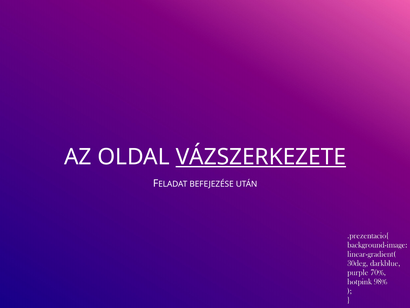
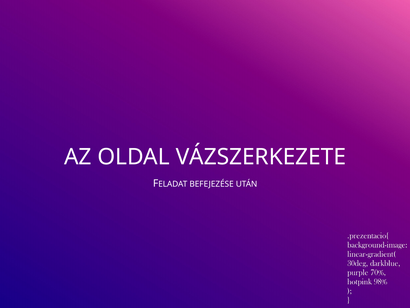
VÁZSZERKEZETE underline: present -> none
